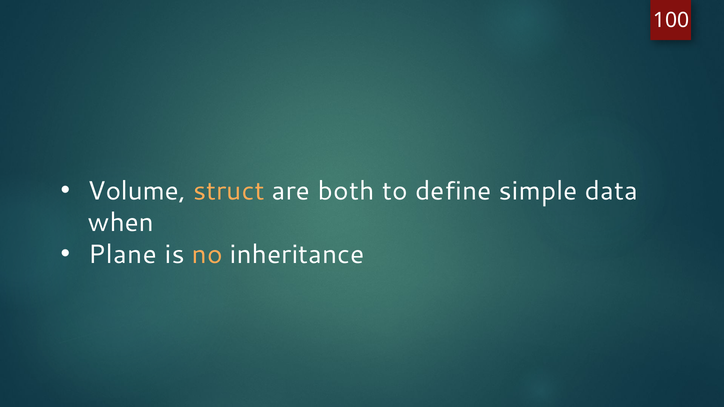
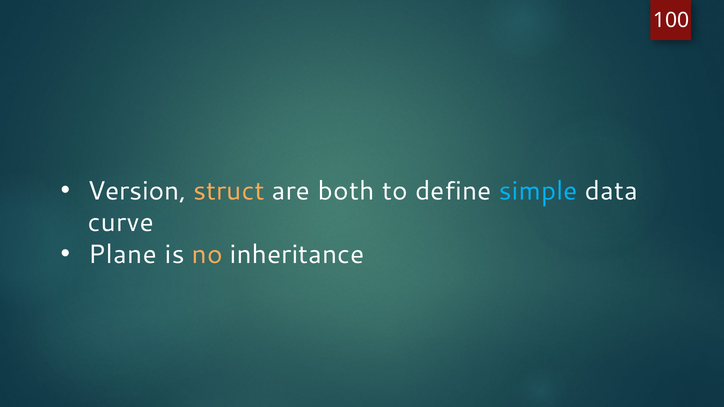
Volume: Volume -> Version
simple colour: white -> light blue
when: when -> curve
